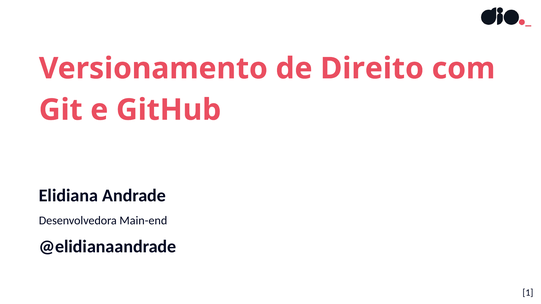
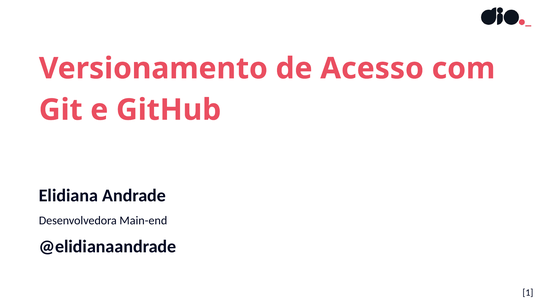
Direito: Direito -> Acesso
